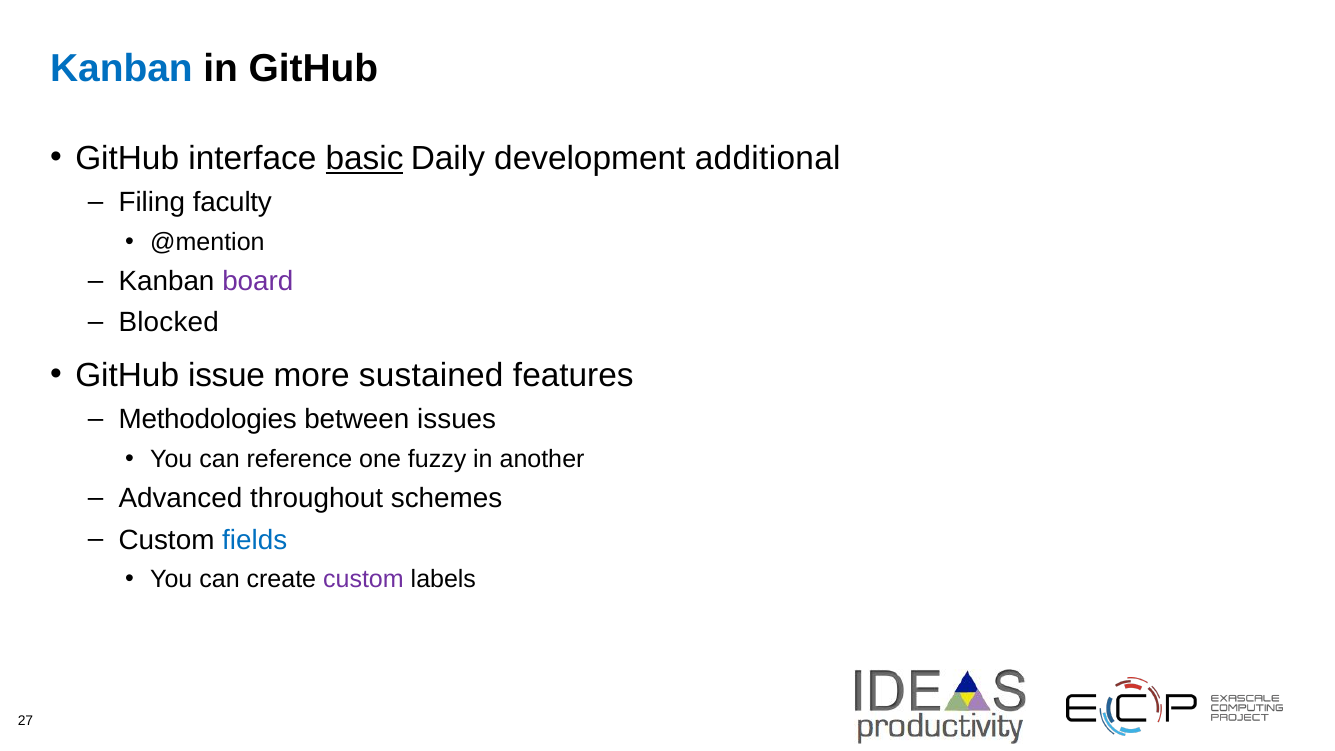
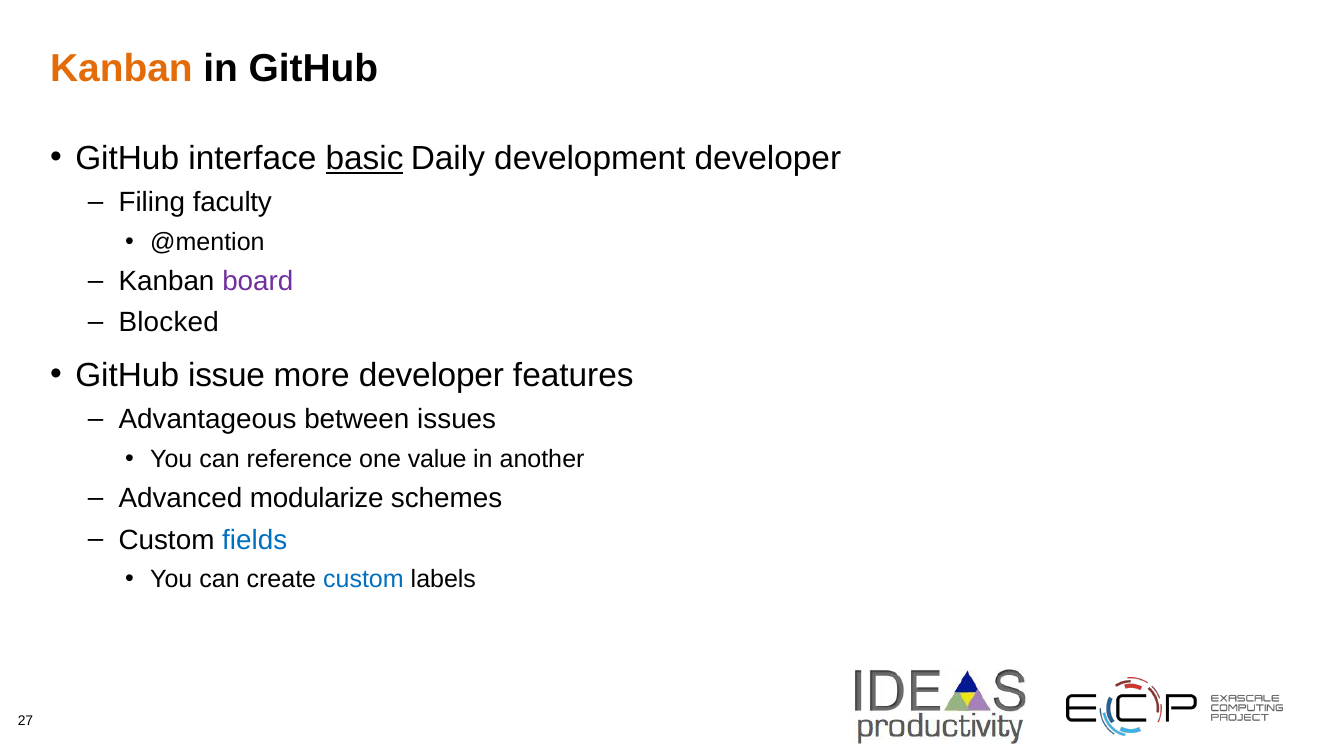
Kanban at (121, 69) colour: blue -> orange
development additional: additional -> developer
more sustained: sustained -> developer
Methodologies: Methodologies -> Advantageous
fuzzy: fuzzy -> value
throughout: throughout -> modularize
custom at (363, 580) colour: purple -> blue
